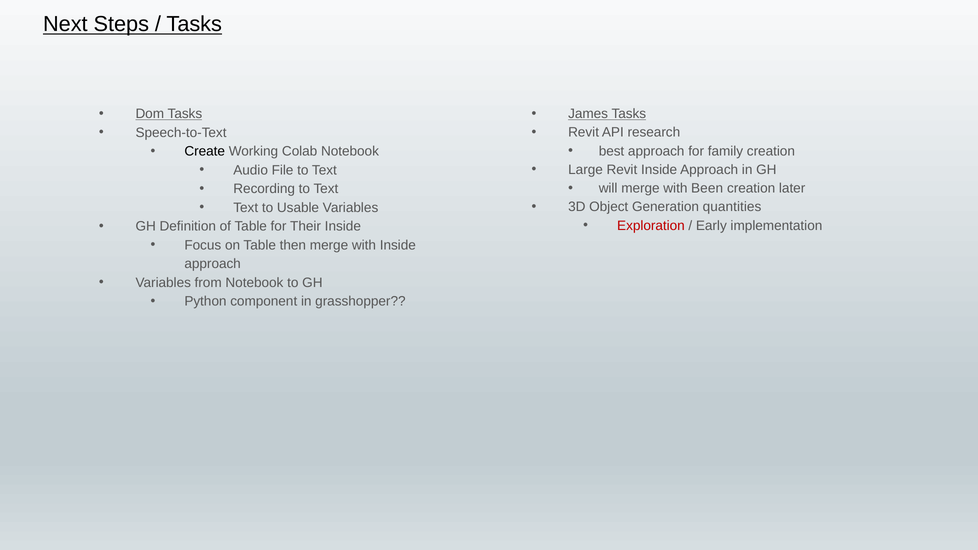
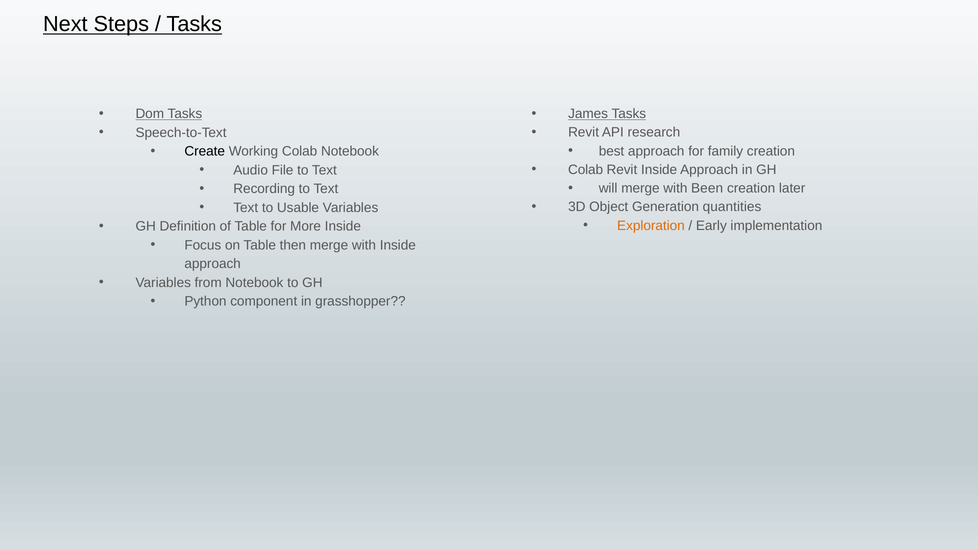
Large at (586, 170): Large -> Colab
Exploration colour: red -> orange
Their: Their -> More
